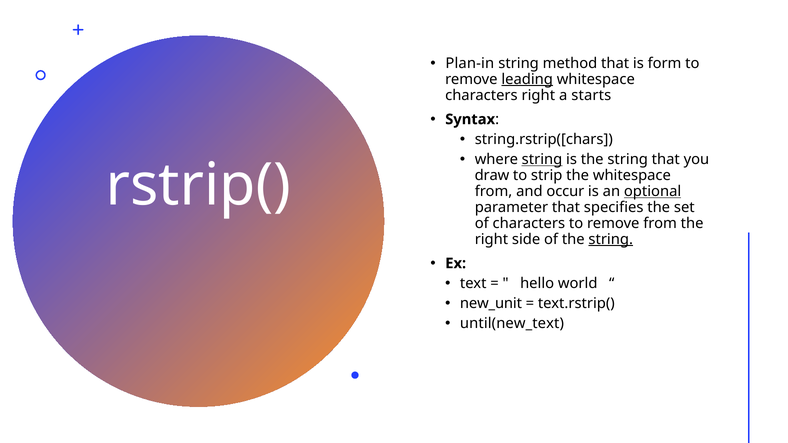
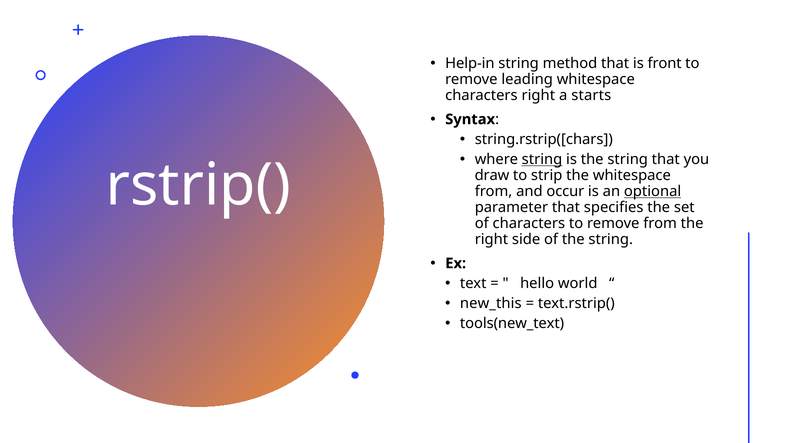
Plan-in: Plan-in -> Help-in
form: form -> front
leading underline: present -> none
string at (611, 239) underline: present -> none
new_unit: new_unit -> new_this
until(new_text: until(new_text -> tools(new_text
